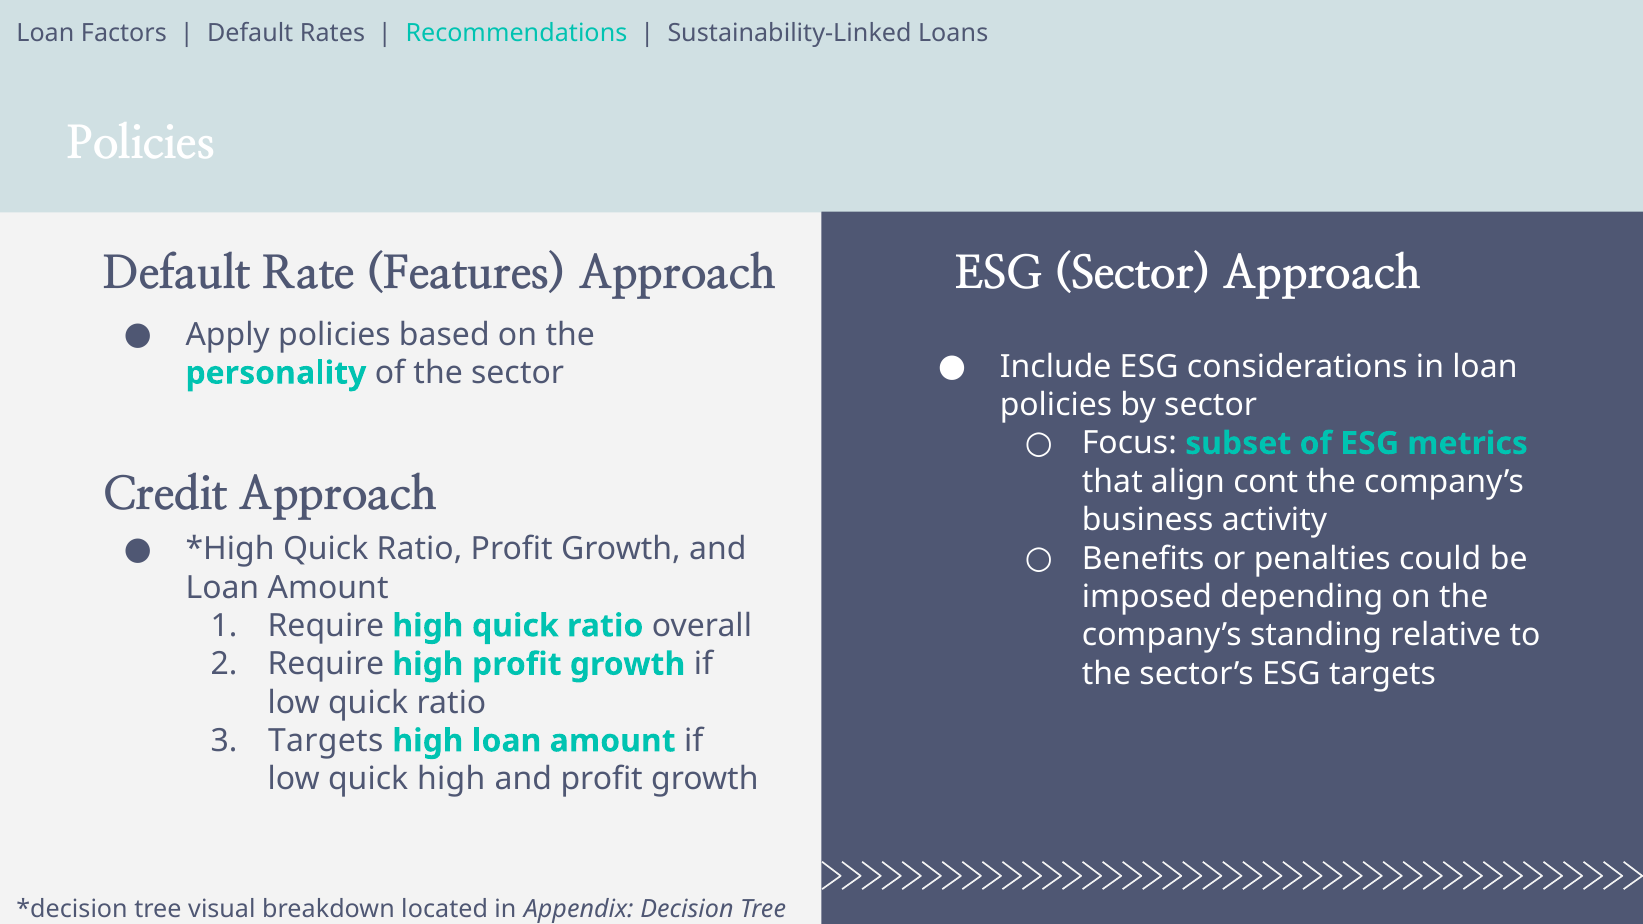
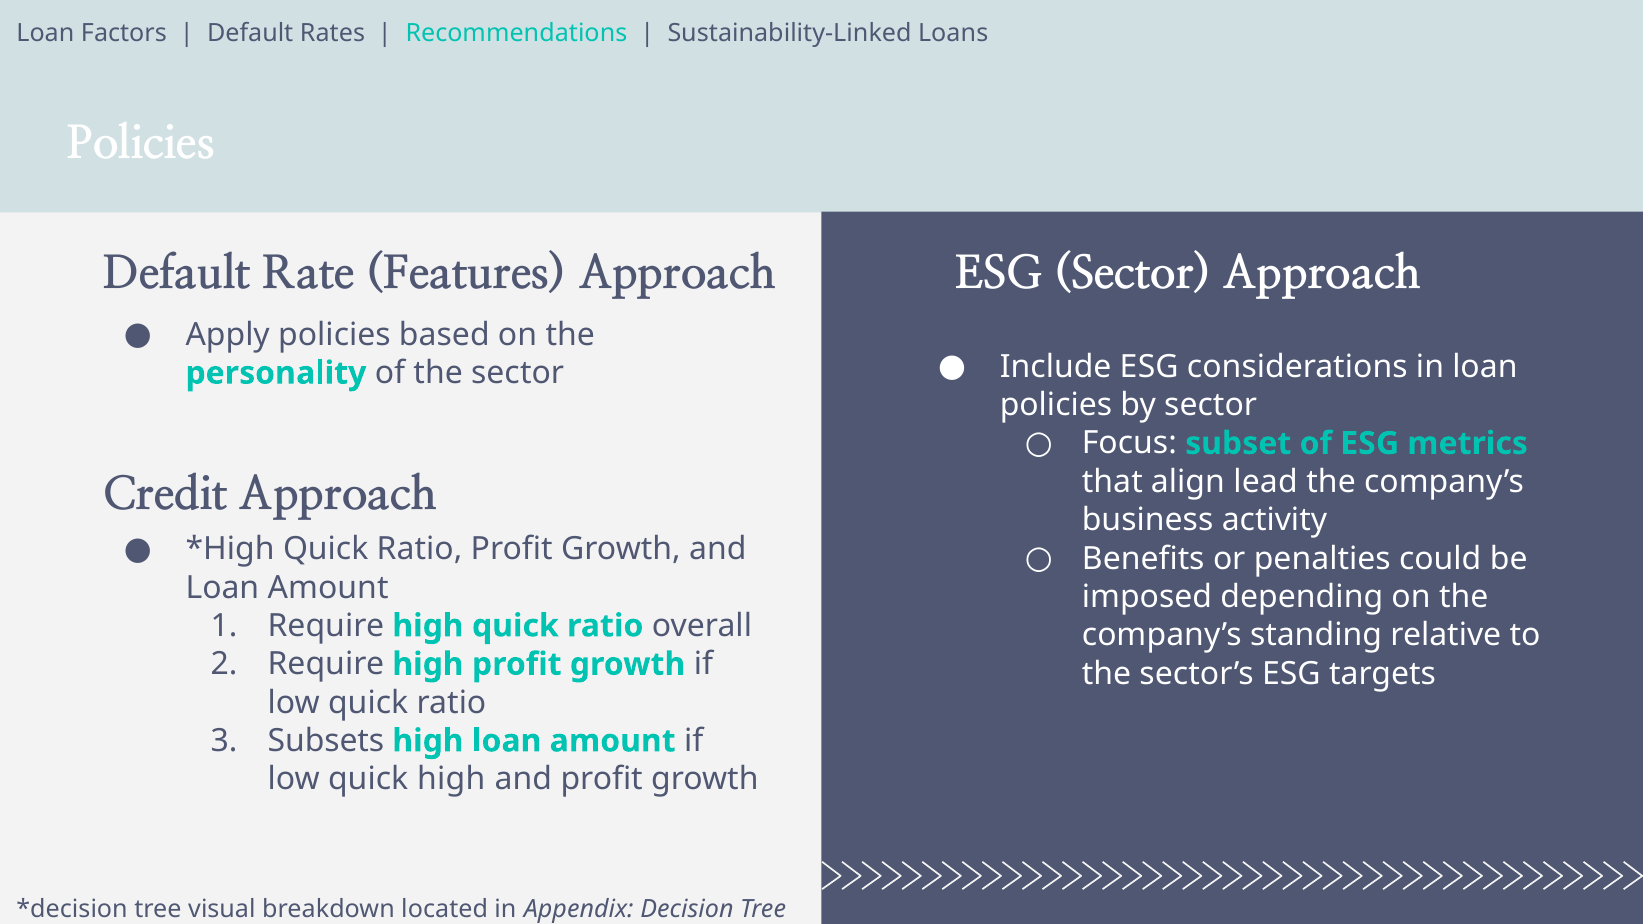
cont: cont -> lead
Targets at (326, 741): Targets -> Subsets
